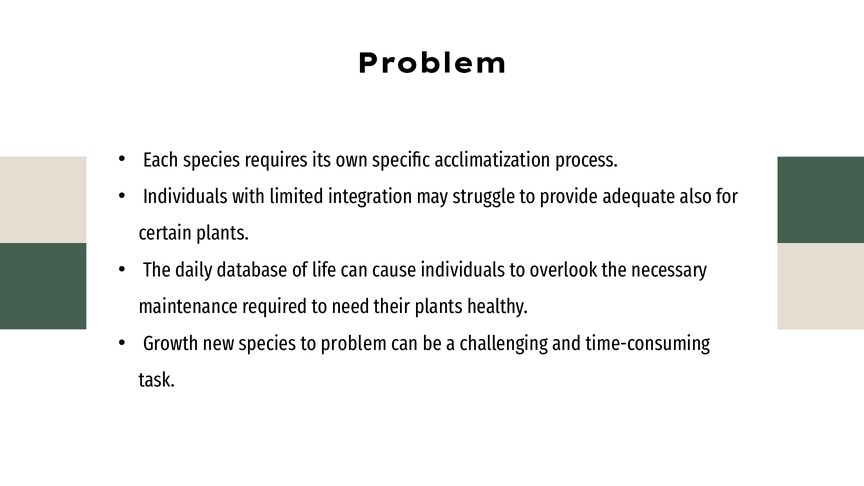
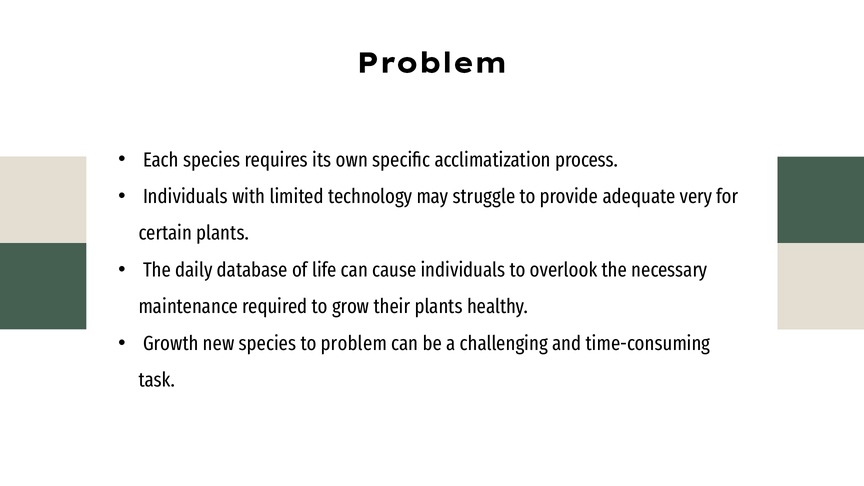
integration: integration -> technology
also: also -> very
need: need -> grow
